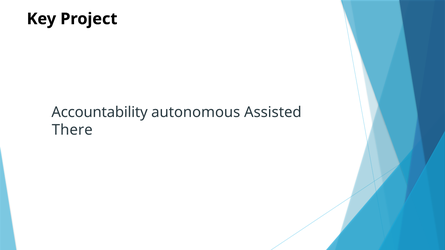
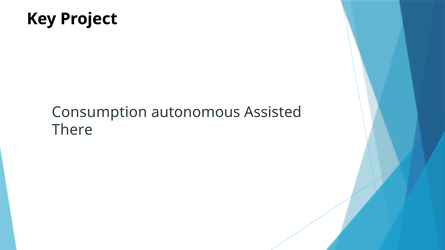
Accountability: Accountability -> Consumption
